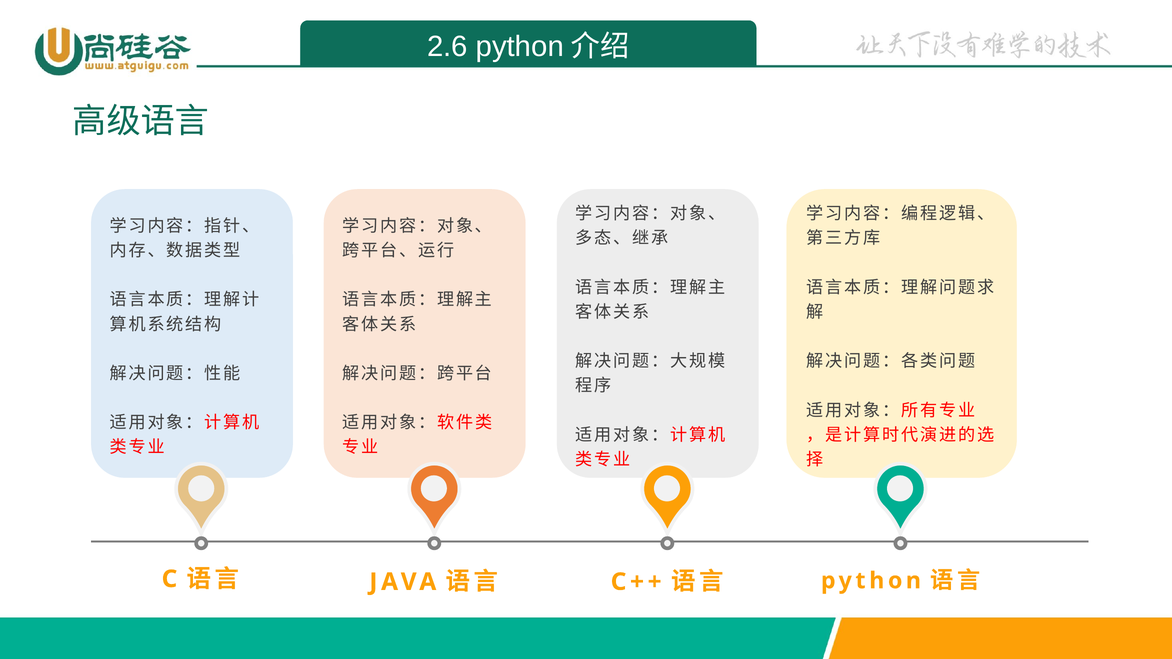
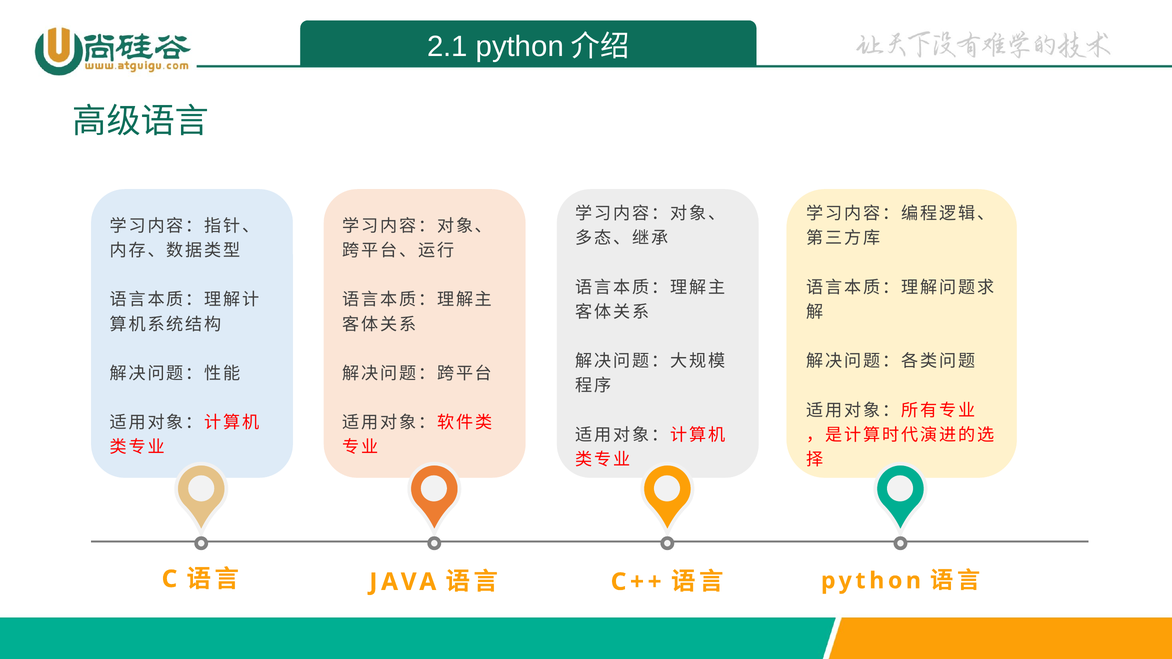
2.6: 2.6 -> 2.1
